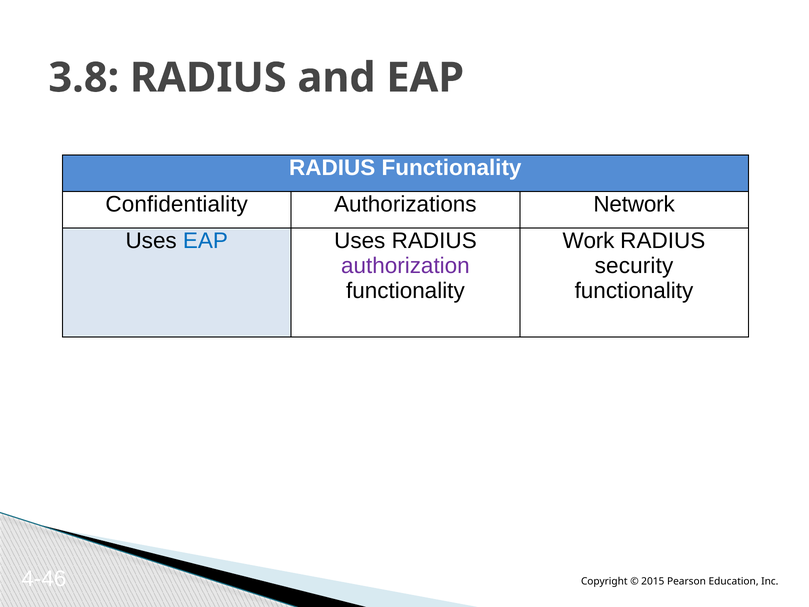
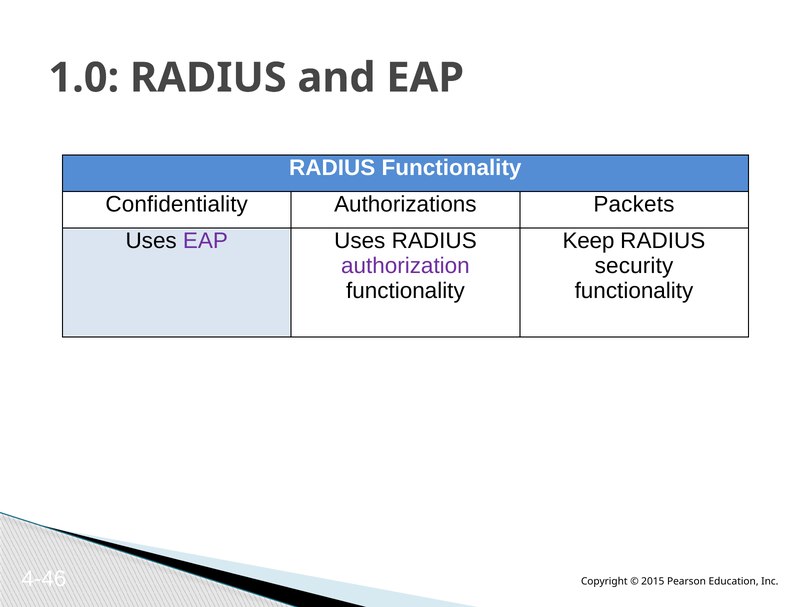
3.8: 3.8 -> 1.0
Network: Network -> Packets
EAP at (205, 241) colour: blue -> purple
Work: Work -> Keep
